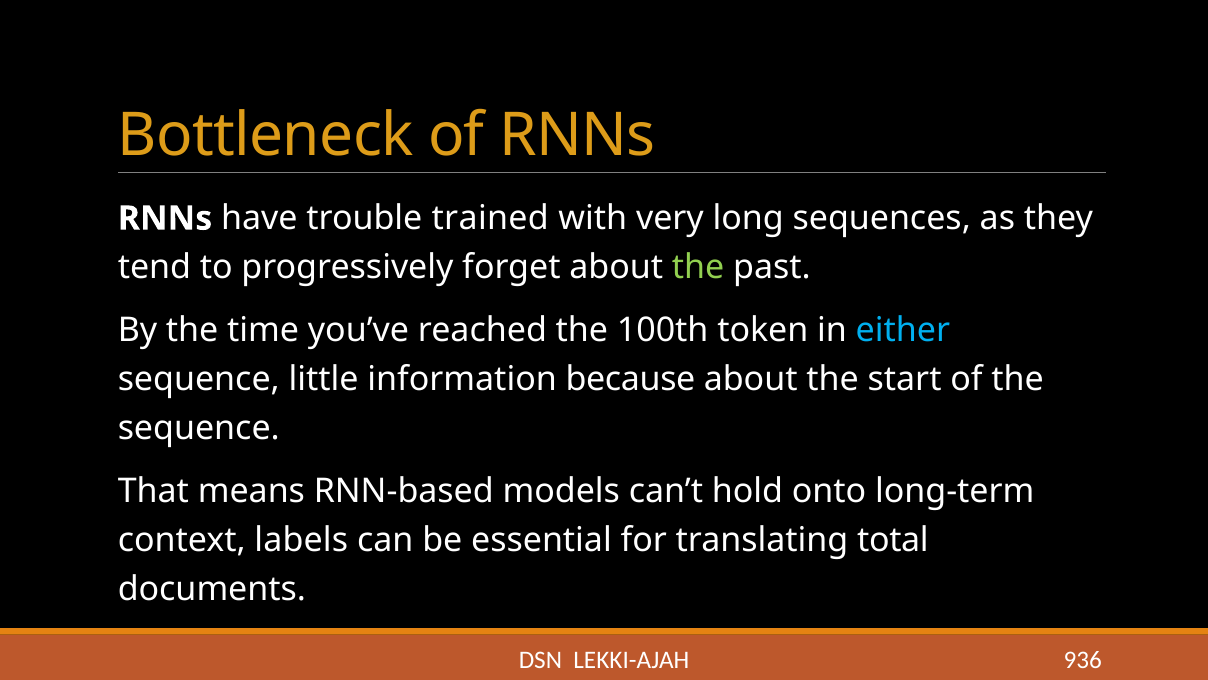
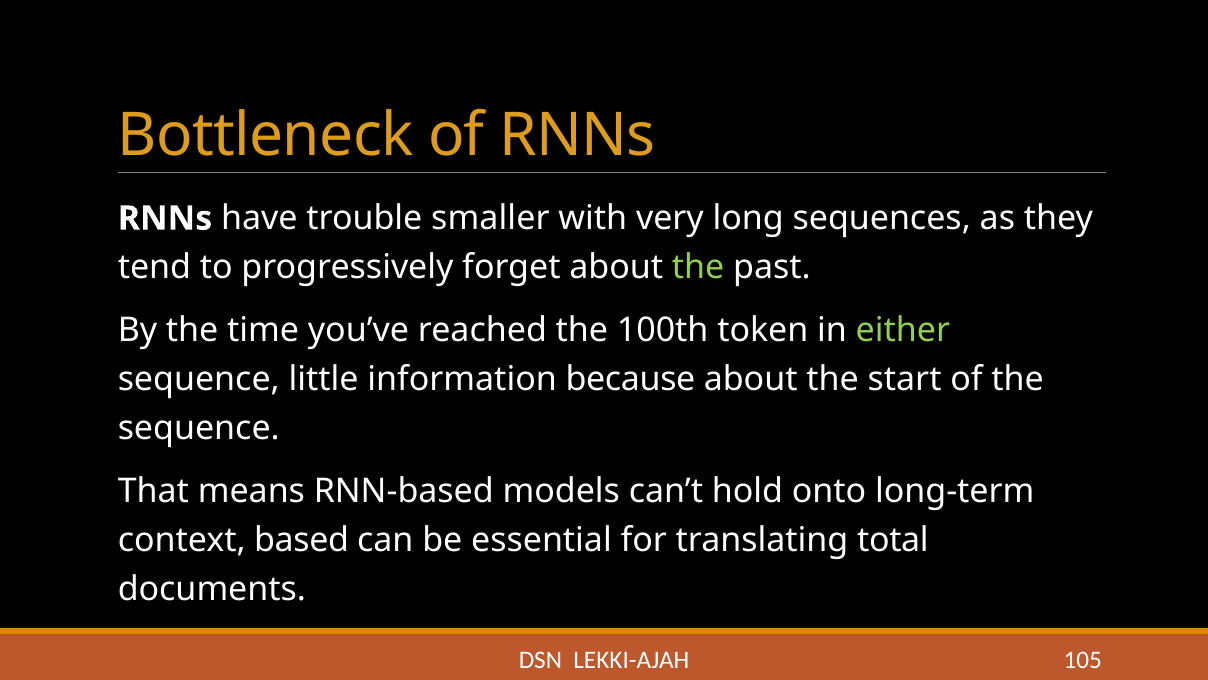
trained: trained -> smaller
either colour: light blue -> light green
labels: labels -> based
936: 936 -> 105
